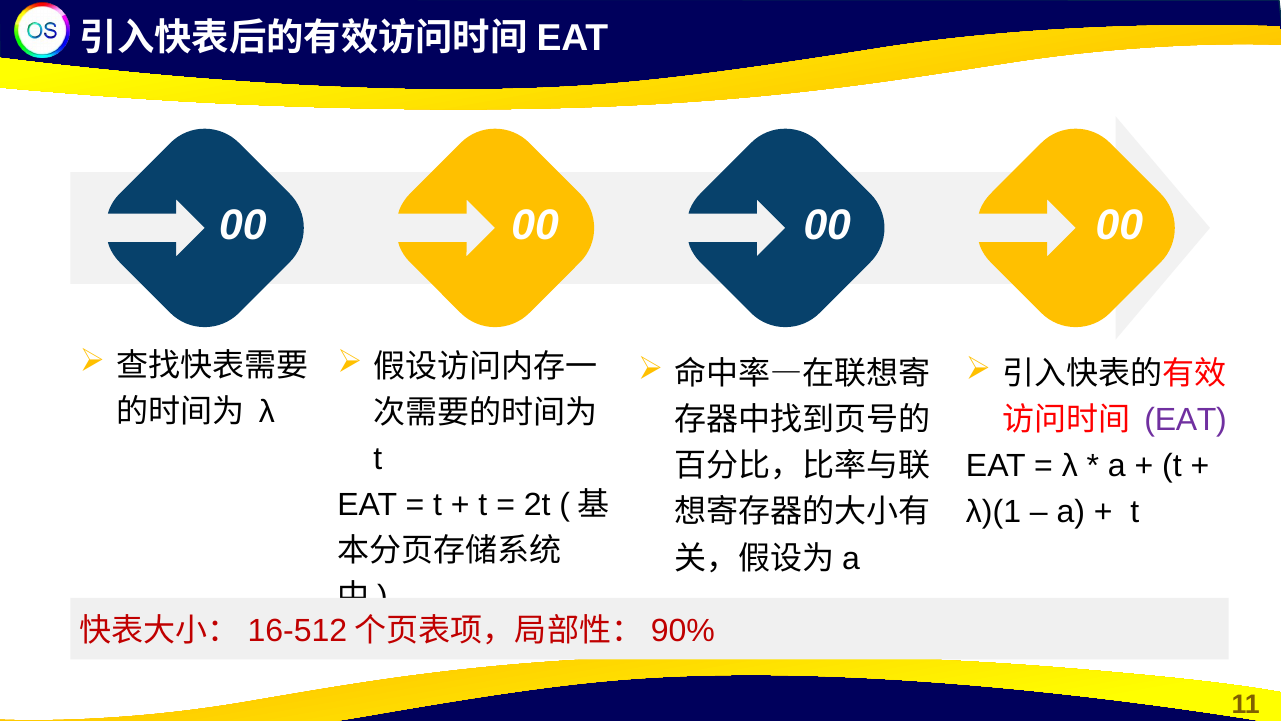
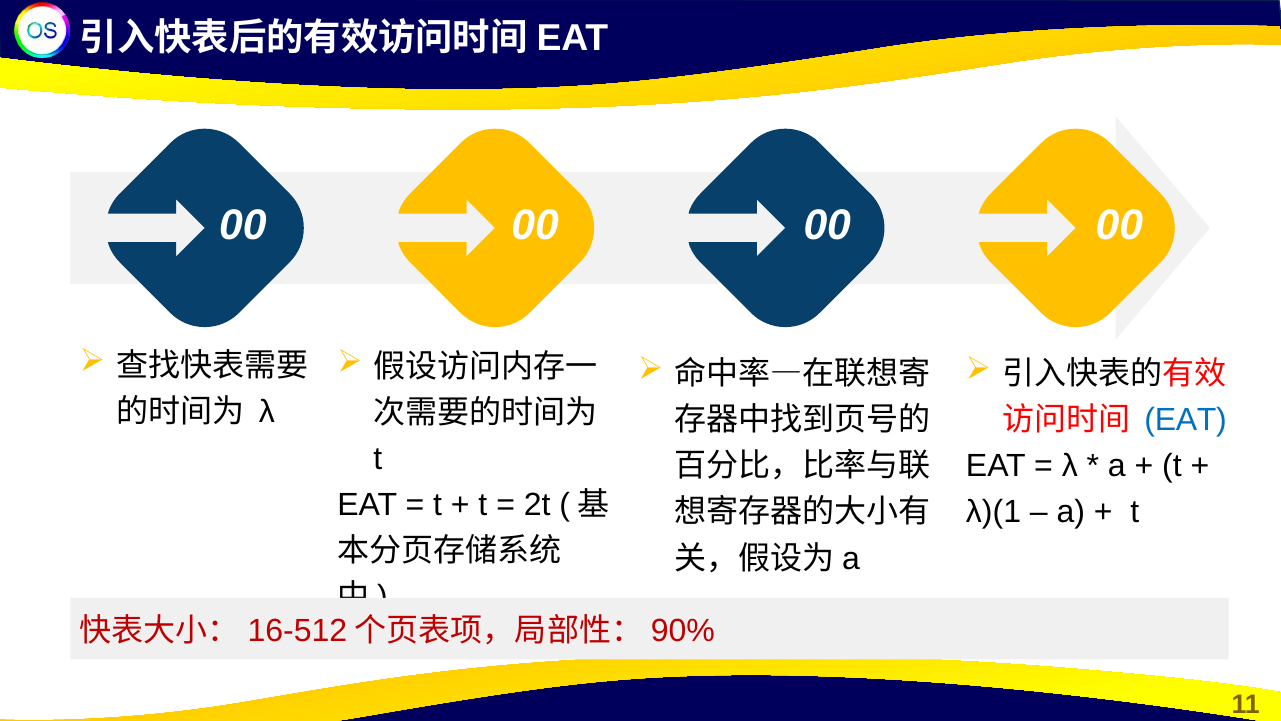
EAT at (1186, 420) colour: purple -> blue
